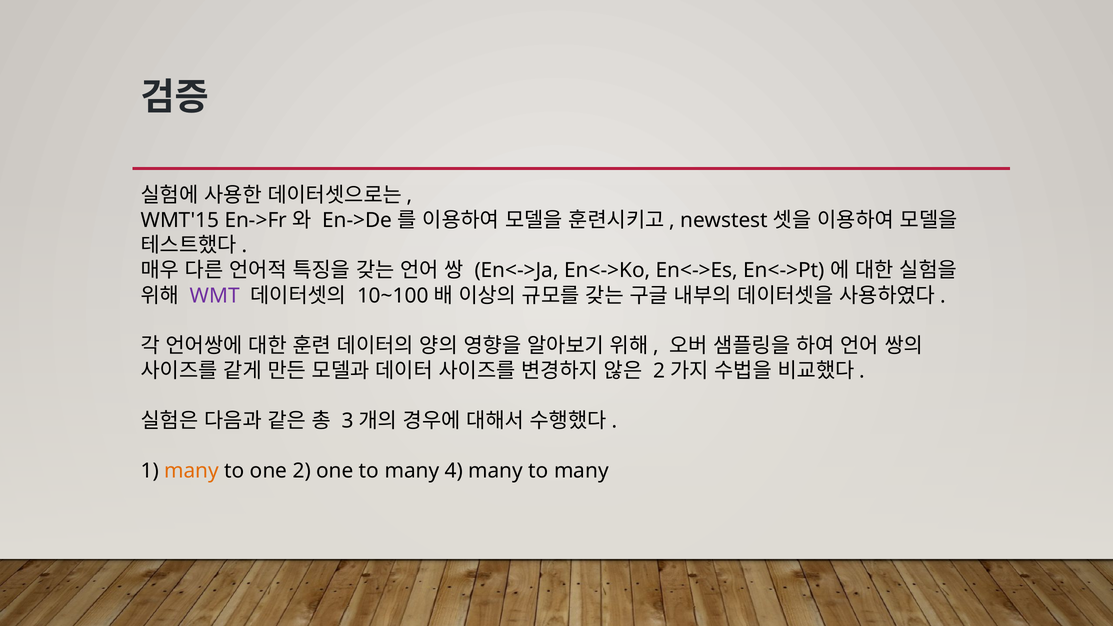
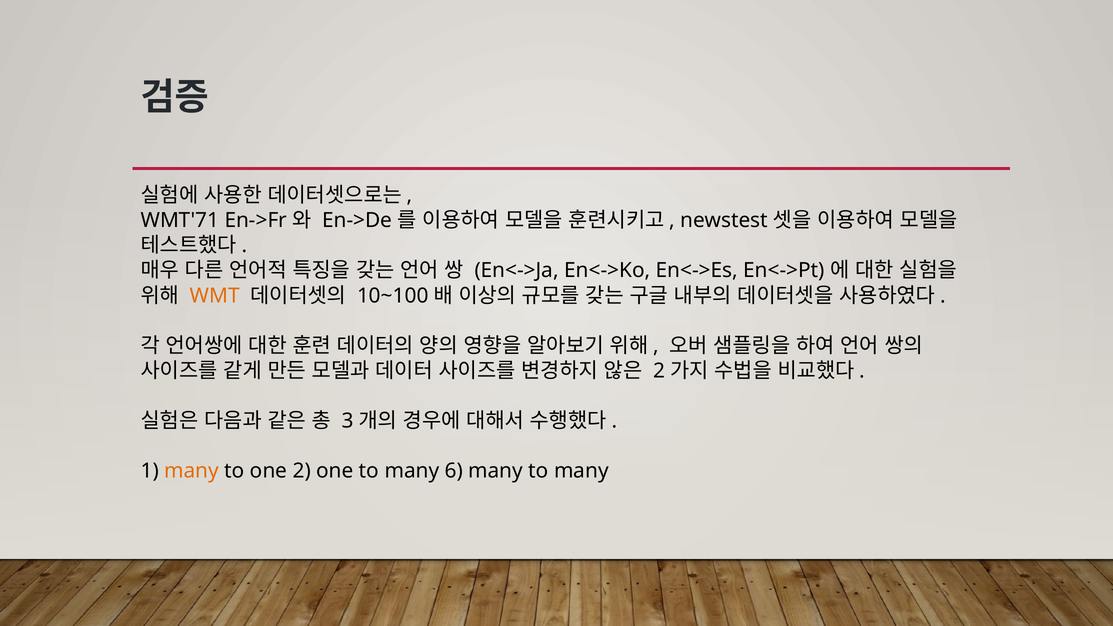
WMT'15: WMT'15 -> WMT'71
WMT colour: purple -> orange
4: 4 -> 6
